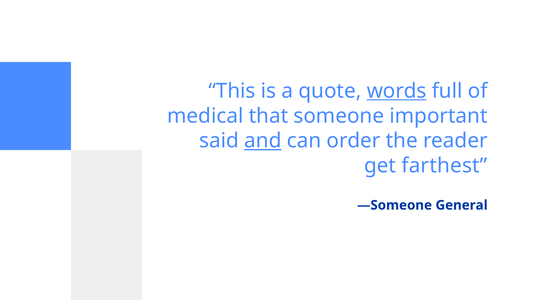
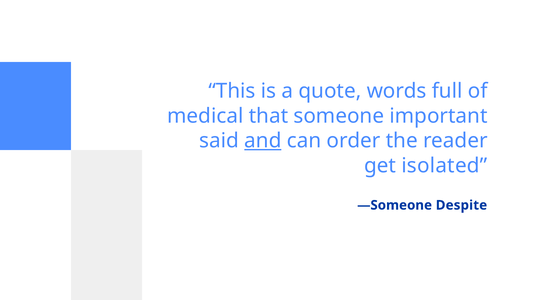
words underline: present -> none
farthest: farthest -> isolated
General: General -> Despite
